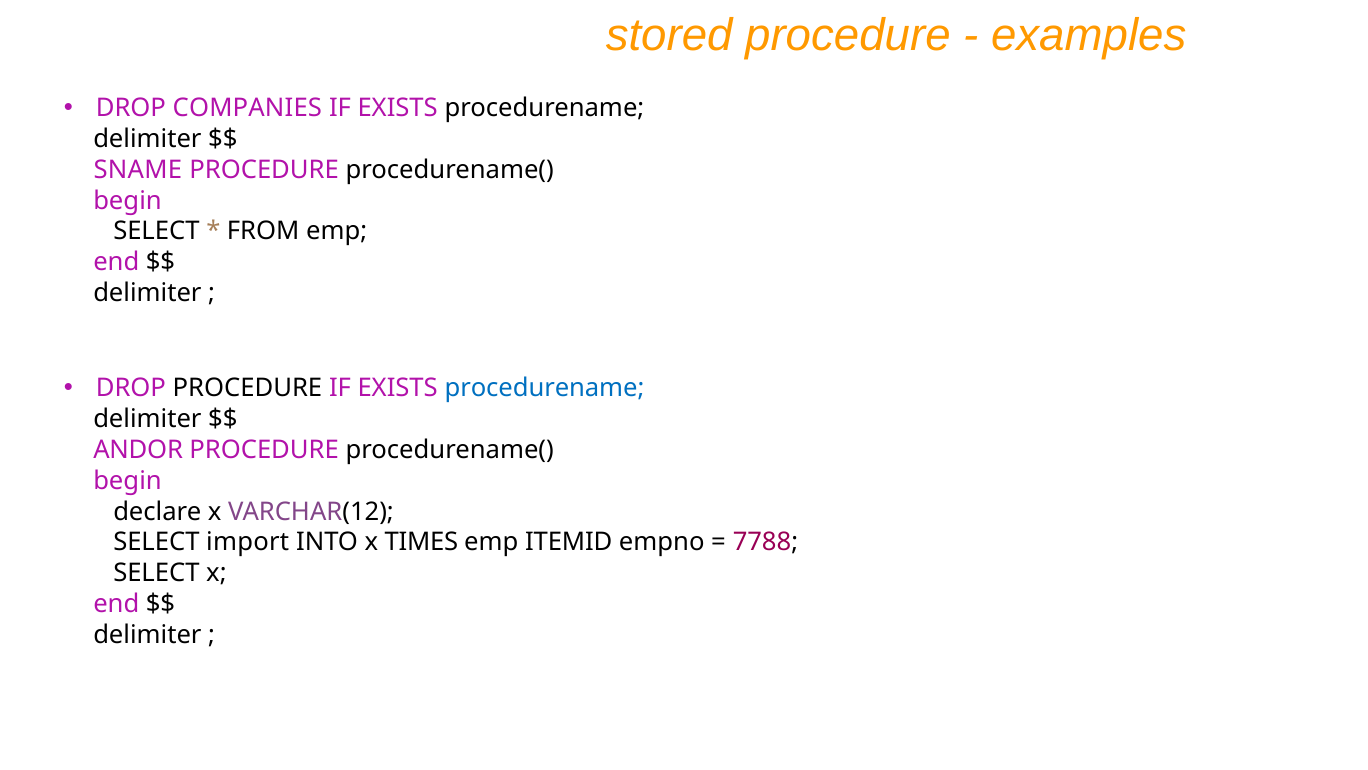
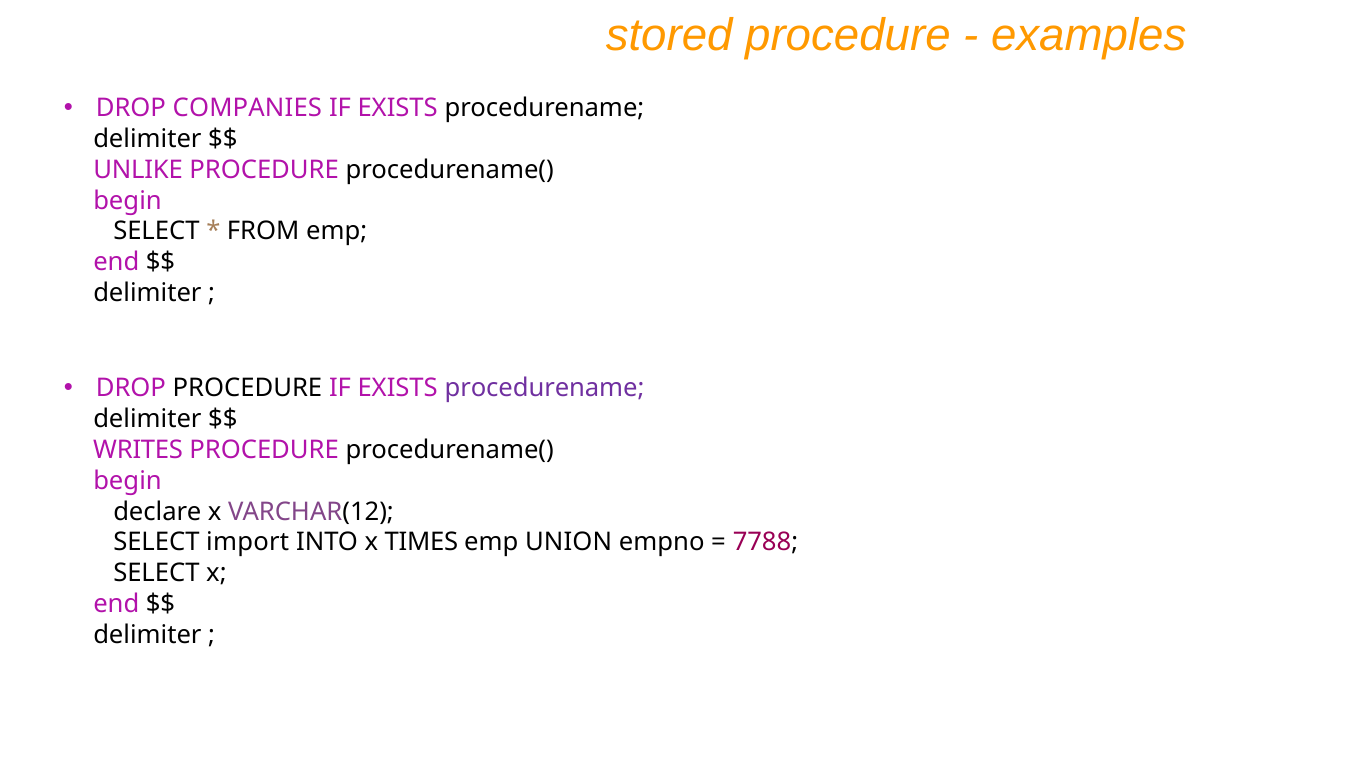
SNAME: SNAME -> UNLIKE
procedurename at (544, 388) colour: blue -> purple
ANDOR: ANDOR -> WRITES
ITEMID: ITEMID -> UNION
